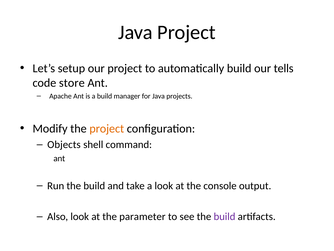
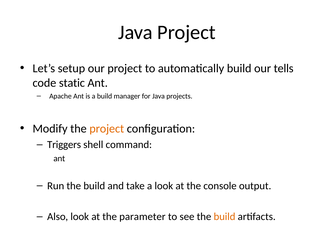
store: store -> static
Objects: Objects -> Triggers
build at (225, 216) colour: purple -> orange
